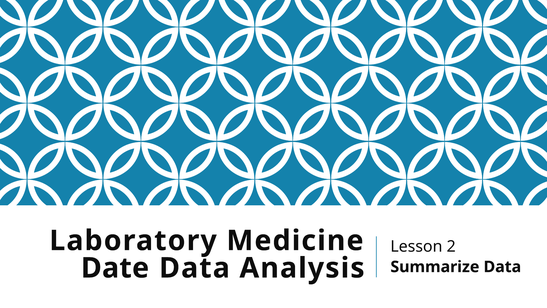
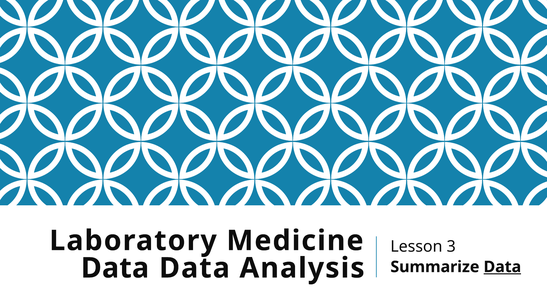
2: 2 -> 3
Date at (115, 268): Date -> Data
Data at (502, 267) underline: none -> present
